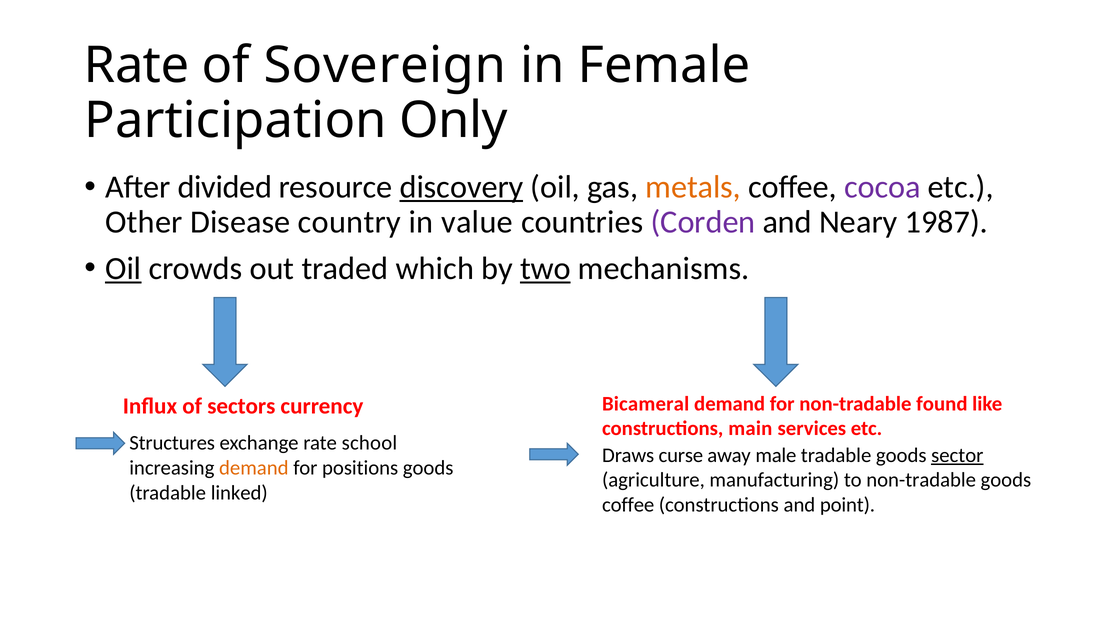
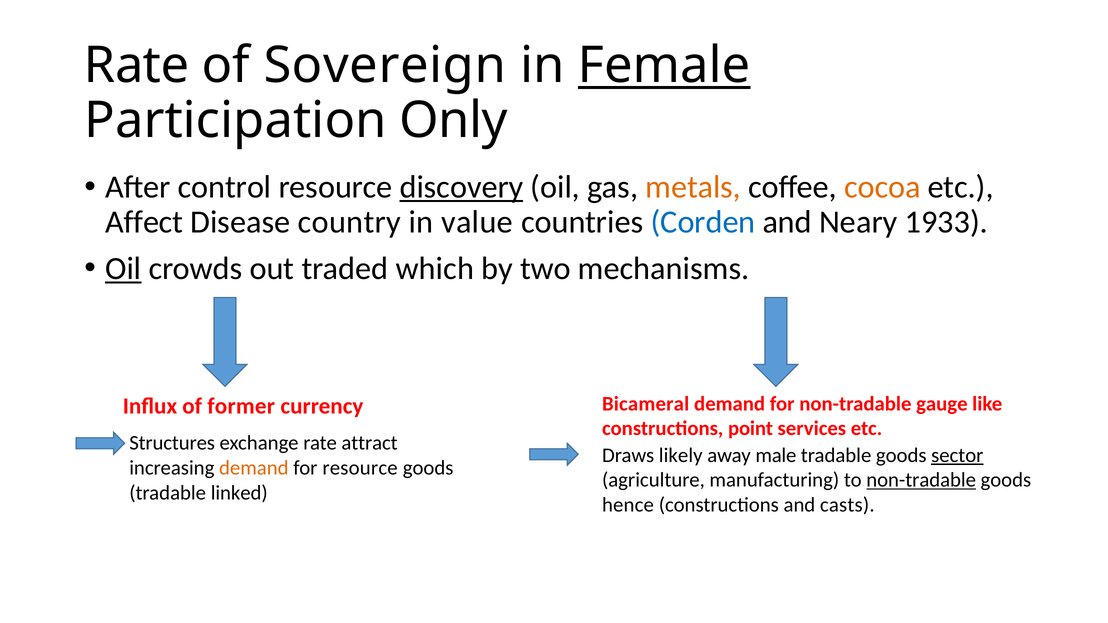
Female underline: none -> present
divided: divided -> control
cocoa colour: purple -> orange
Other: Other -> Affect
Corden colour: purple -> blue
1987: 1987 -> 1933
two underline: present -> none
sectors: sectors -> former
found: found -> gauge
main: main -> point
school: school -> attract
curse: curse -> likely
for positions: positions -> resource
non-tradable at (921, 480) underline: none -> present
coffee at (628, 505): coffee -> hence
point: point -> casts
